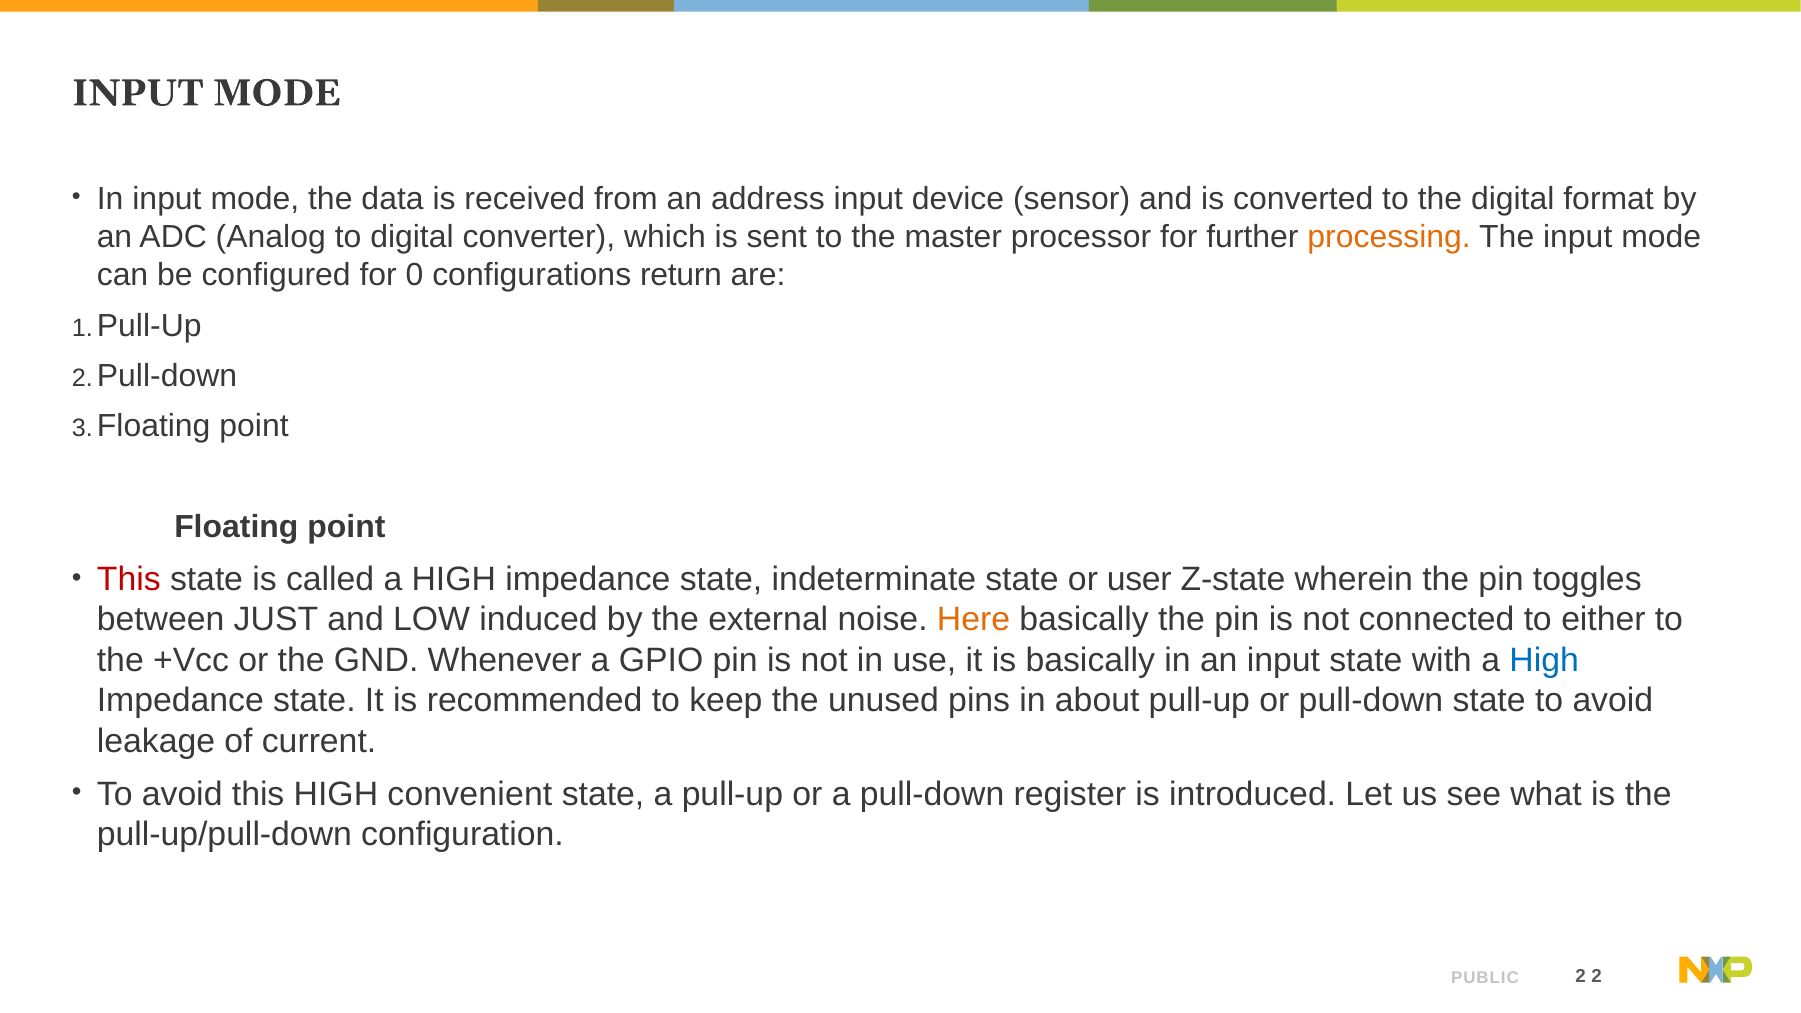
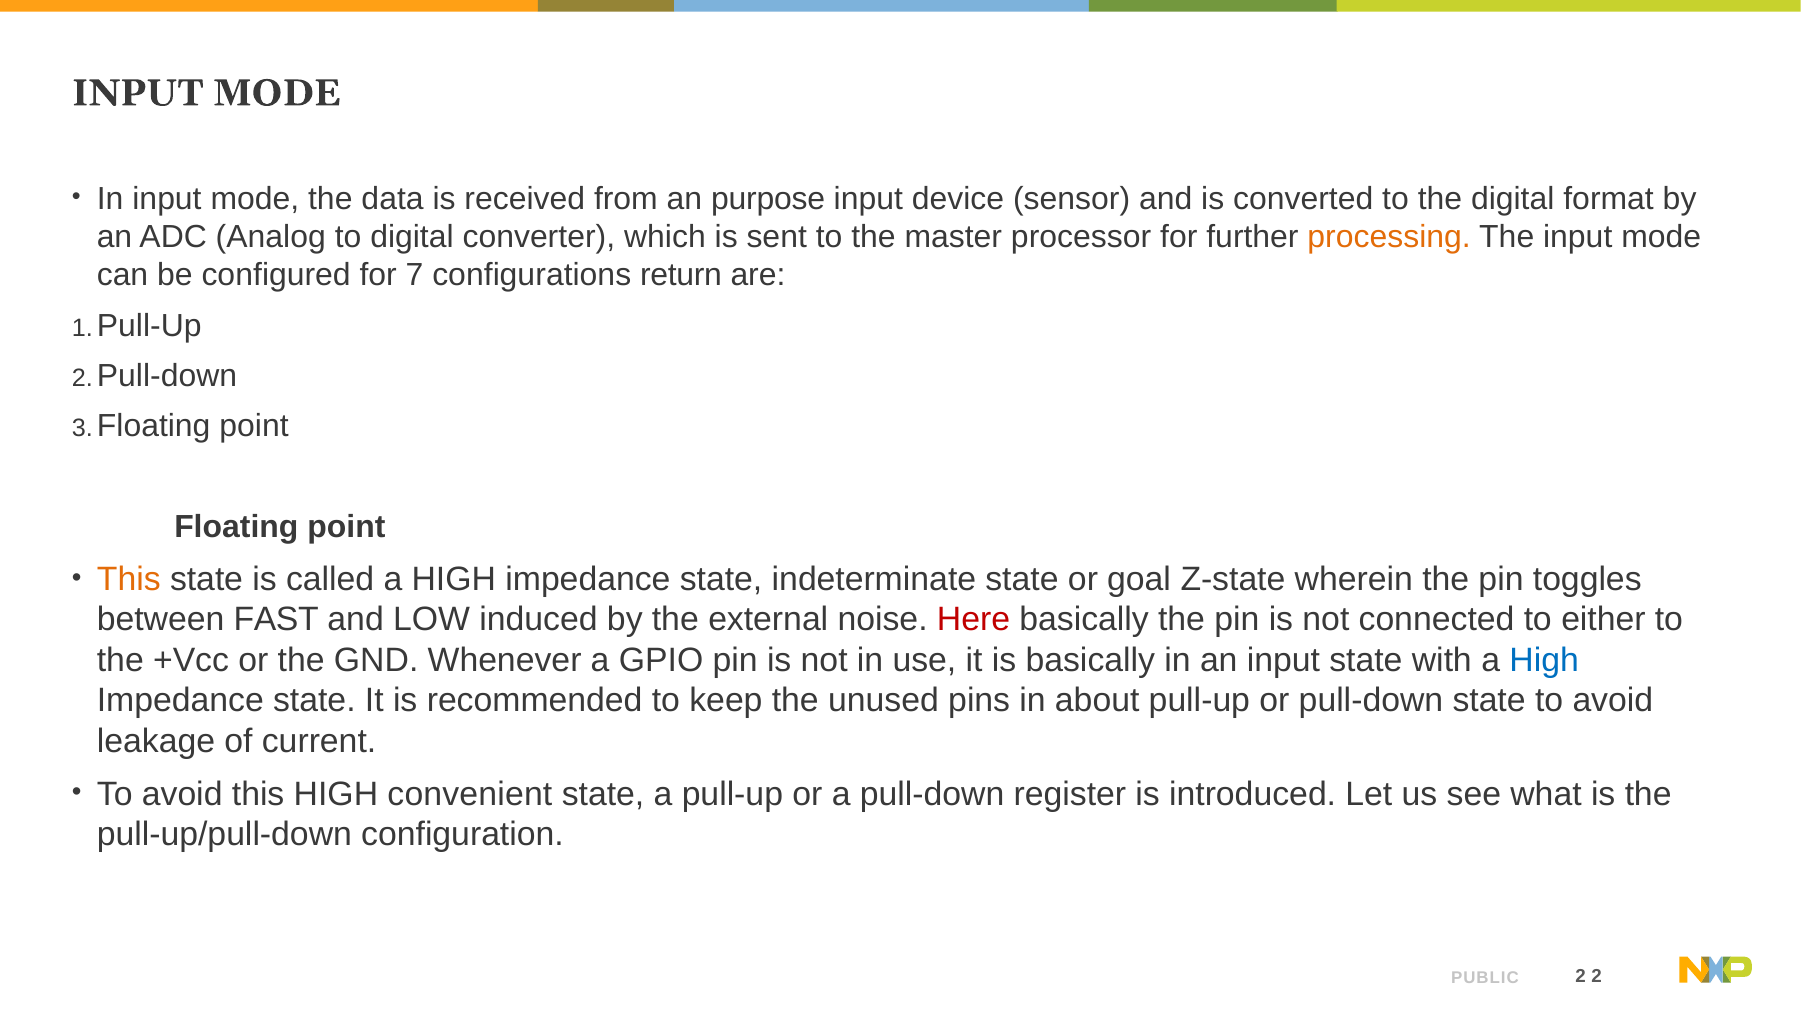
address: address -> purpose
0: 0 -> 7
This at (129, 579) colour: red -> orange
user: user -> goal
JUST: JUST -> FAST
Here colour: orange -> red
